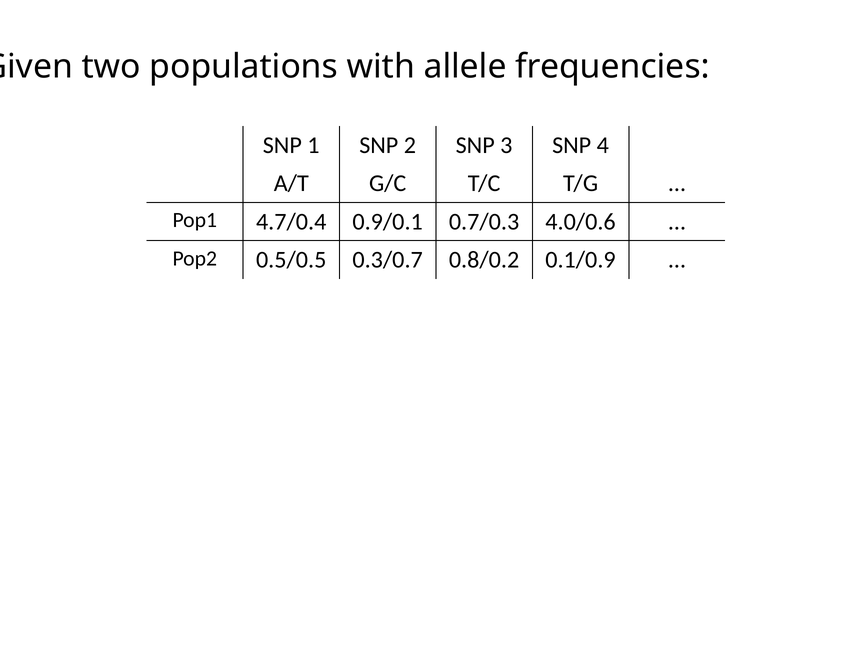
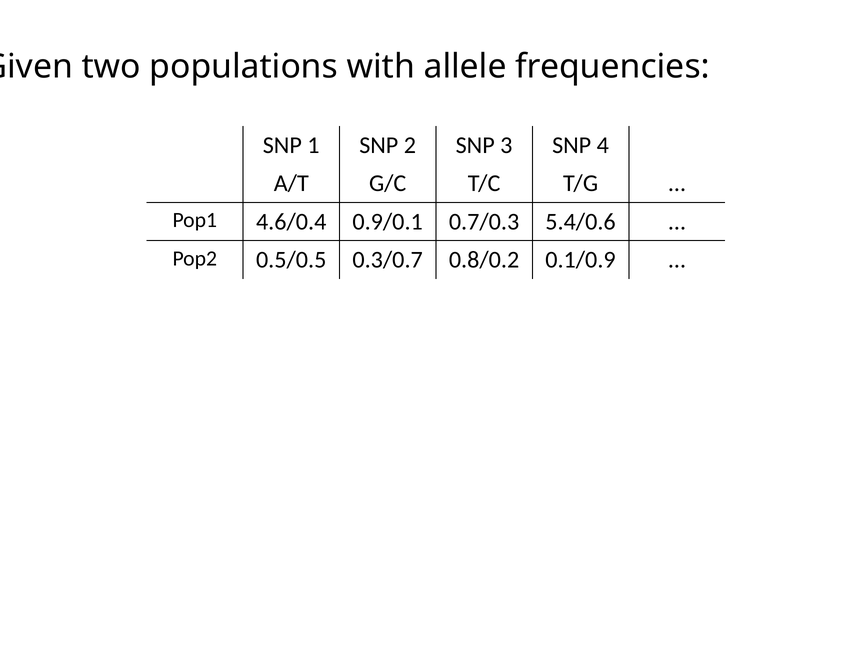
4.7/0.4: 4.7/0.4 -> 4.6/0.4
4.0/0.6: 4.0/0.6 -> 5.4/0.6
